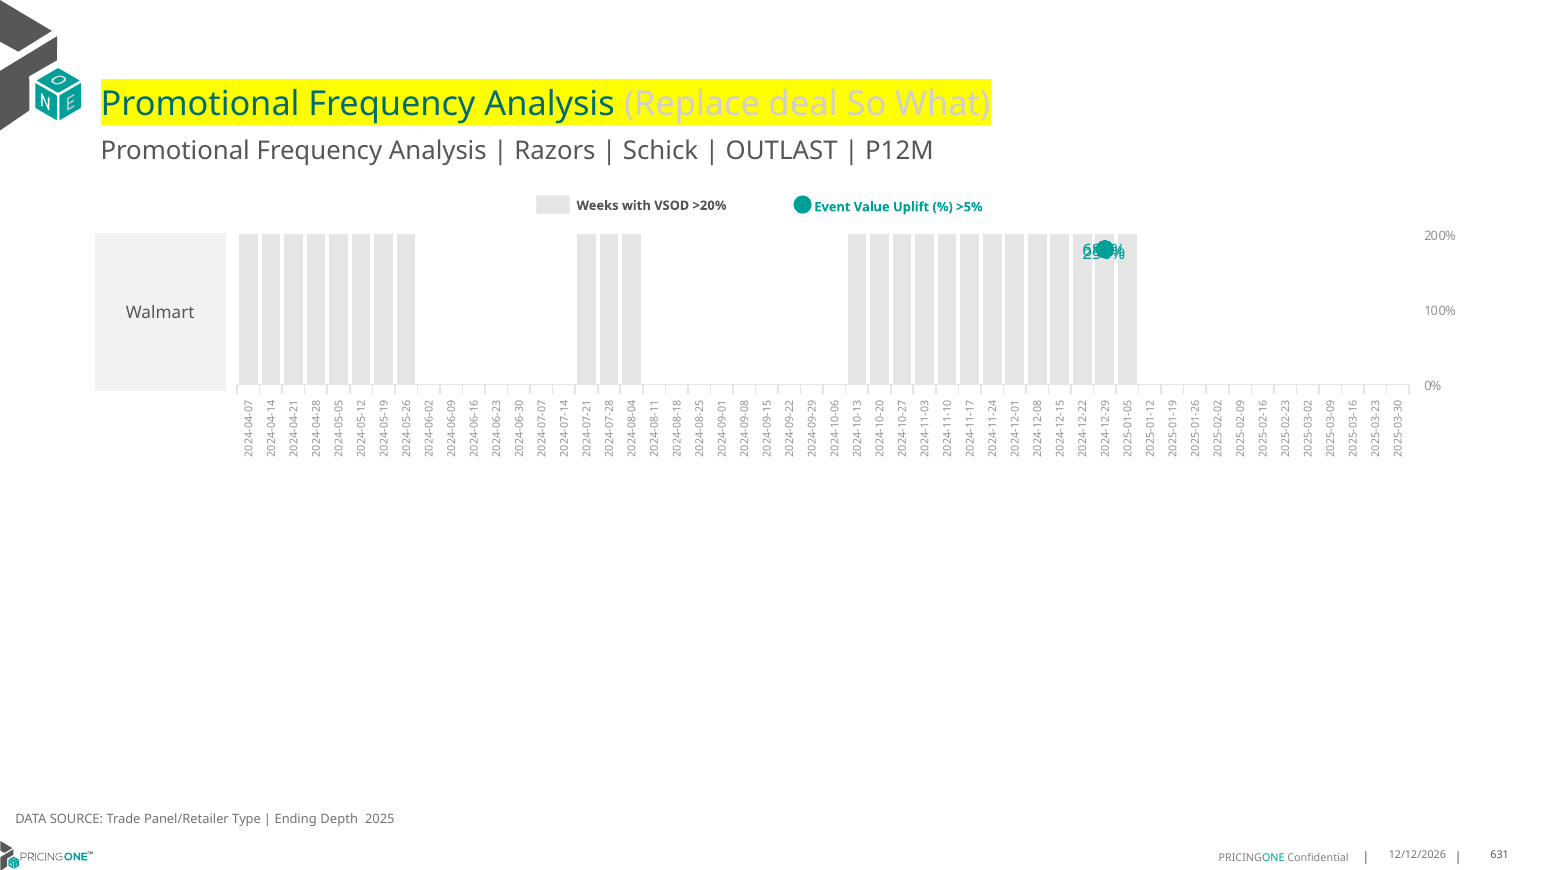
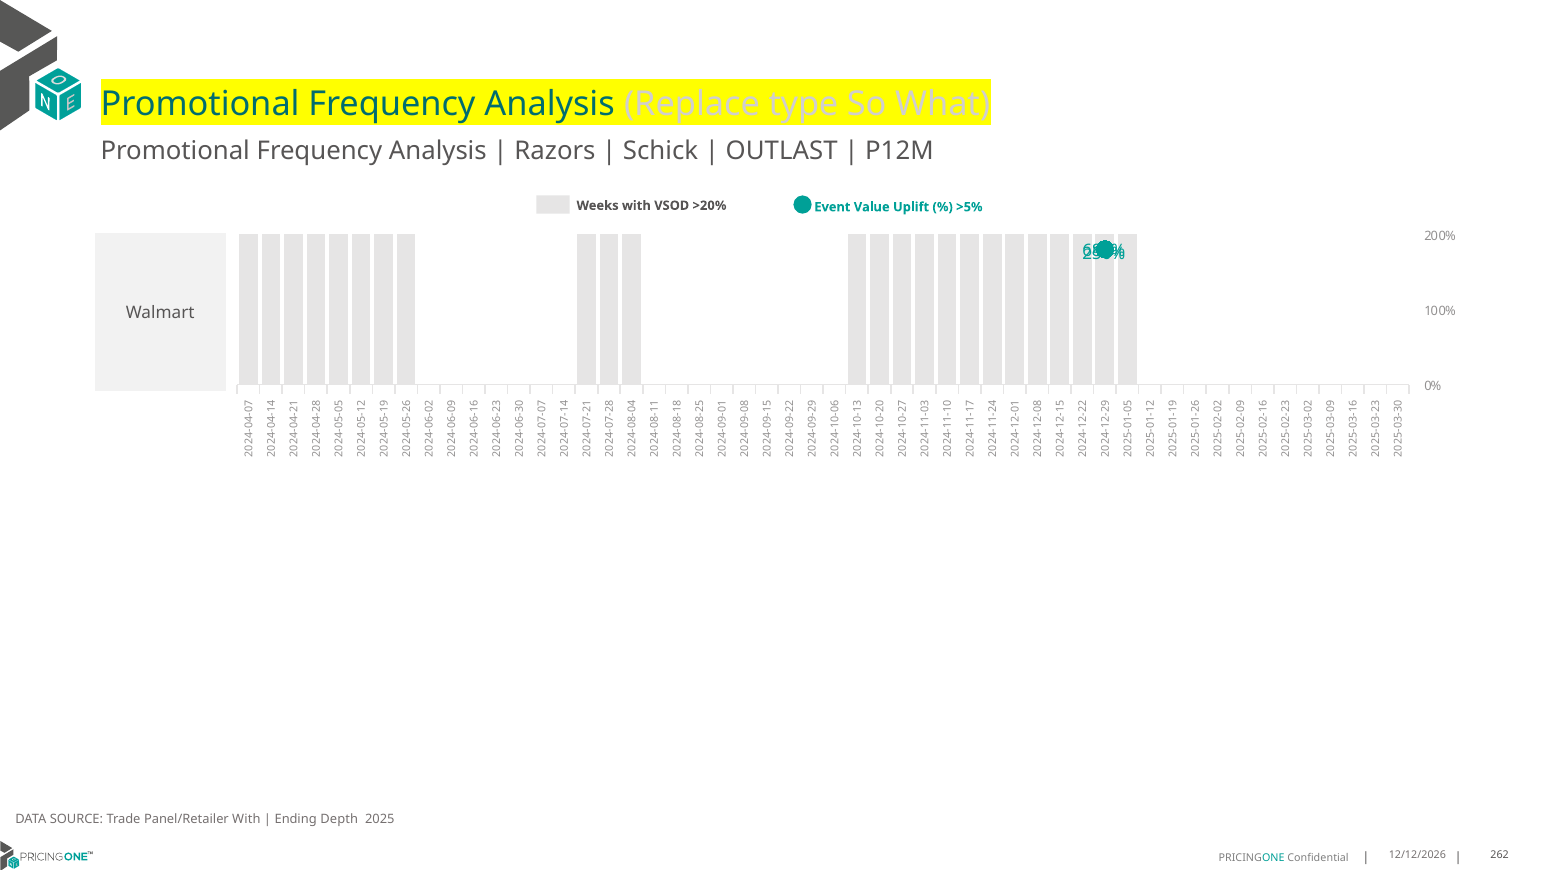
deal: deal -> type
Panel/Retailer Type: Type -> With
631: 631 -> 262
